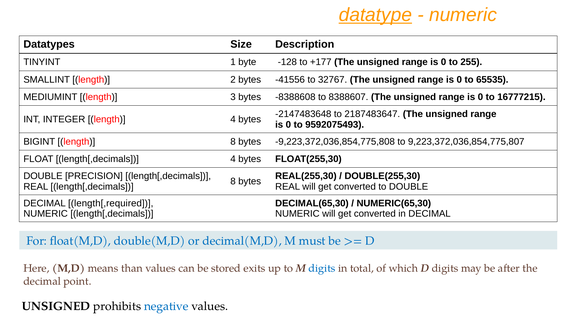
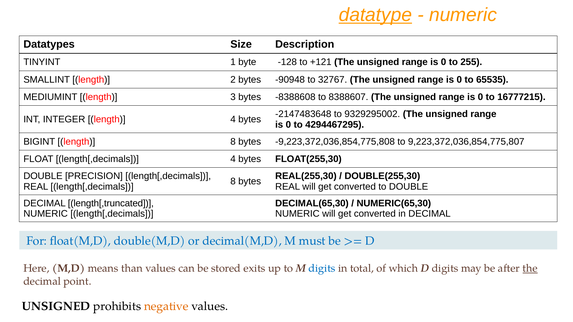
+177: +177 -> +121
-41556: -41556 -> -90948
2187483647: 2187483647 -> 9329295002
9592075493: 9592075493 -> 4294467295
length[,required: length[,required -> length[,truncated
the at (530, 269) underline: none -> present
negative colour: blue -> orange
